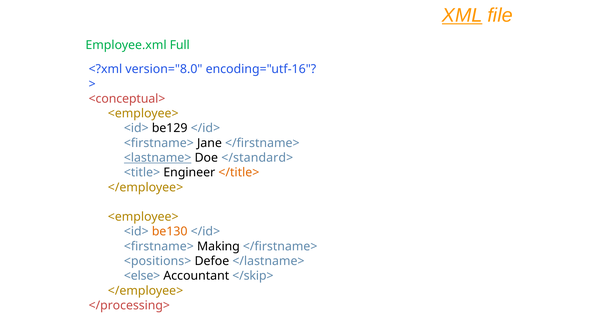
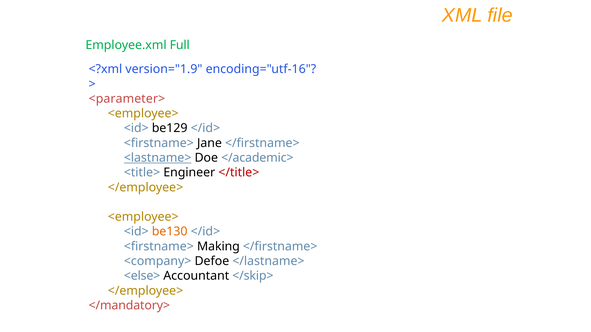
XML underline: present -> none
version="8.0: version="8.0 -> version="1.9
<conceptual>: <conceptual> -> <parameter>
</standard>: </standard> -> </academic>
</title> colour: orange -> red
<positions>: <positions> -> <company>
</processing>: </processing> -> </mandatory>
